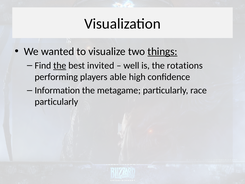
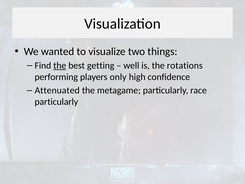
things underline: present -> none
invited: invited -> getting
able: able -> only
Information: Information -> Attenuated
